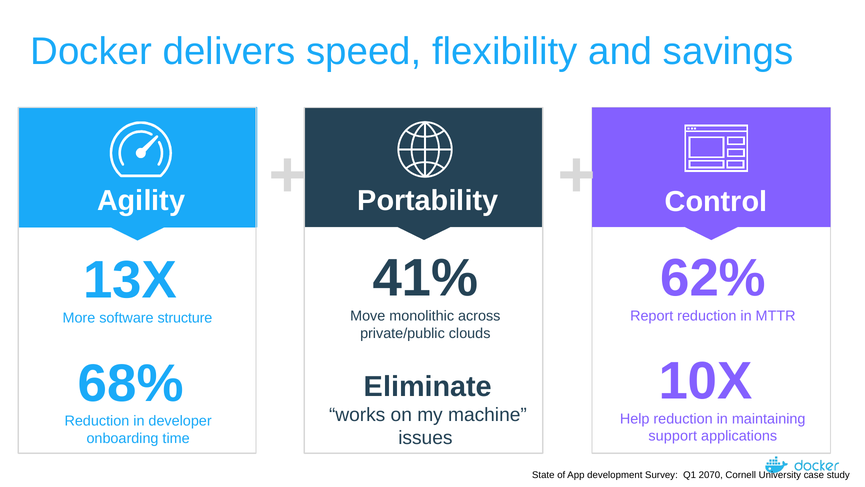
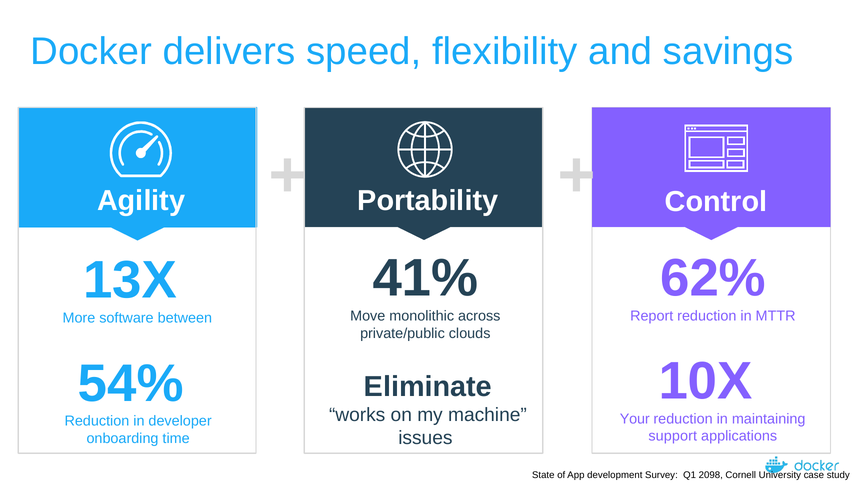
structure: structure -> between
68%: 68% -> 54%
Help: Help -> Your
2070: 2070 -> 2098
